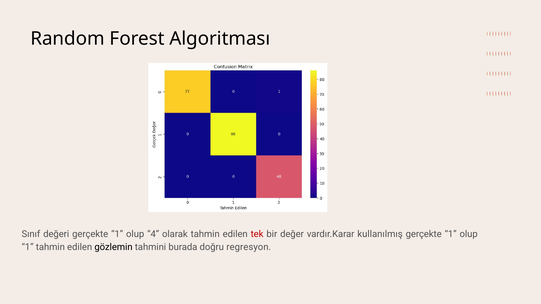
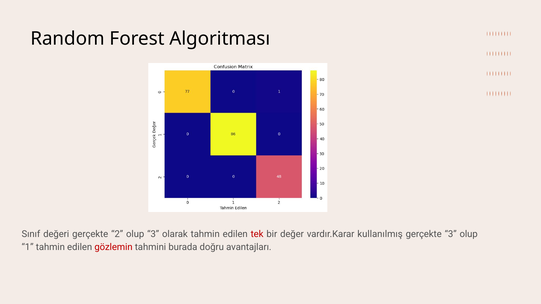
değeri gerçekte 1: 1 -> 2
olup 4: 4 -> 3
1 at (451, 234): 1 -> 3
gözlemin colour: black -> red
regresyon: regresyon -> avantajları
